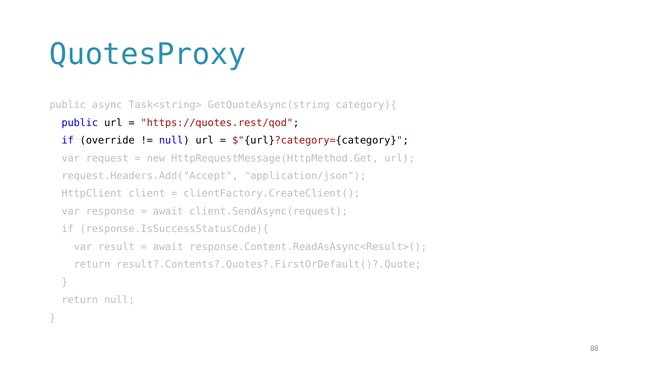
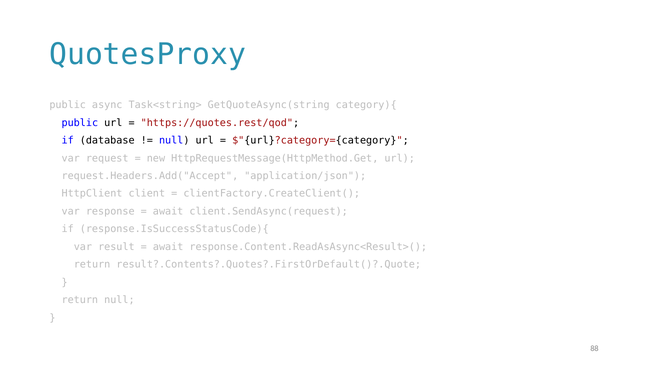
override: override -> database
